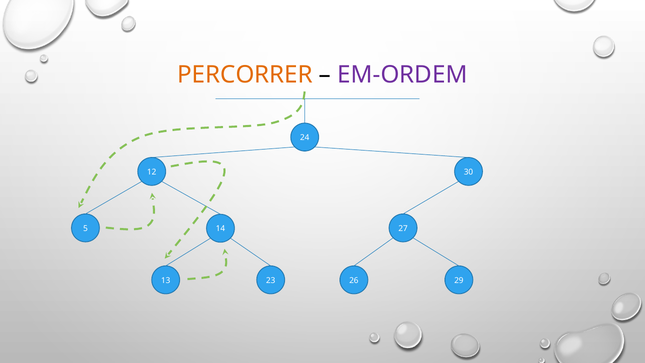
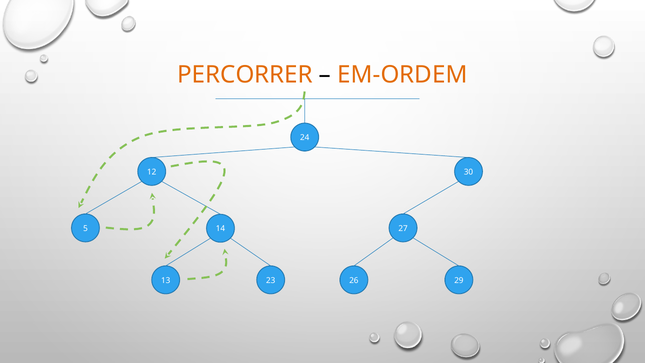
EM-ORDEM colour: purple -> orange
